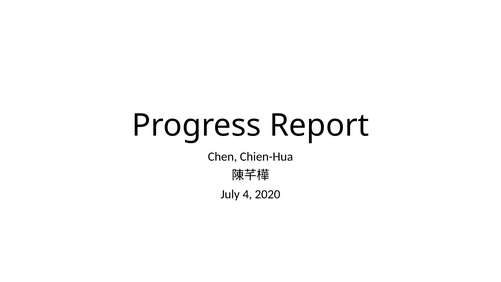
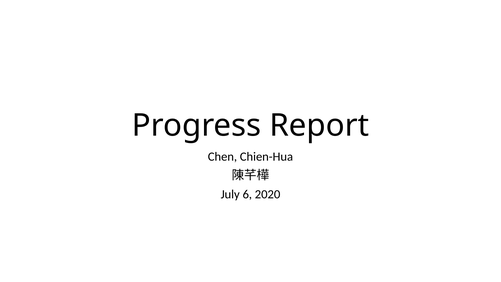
4: 4 -> 6
